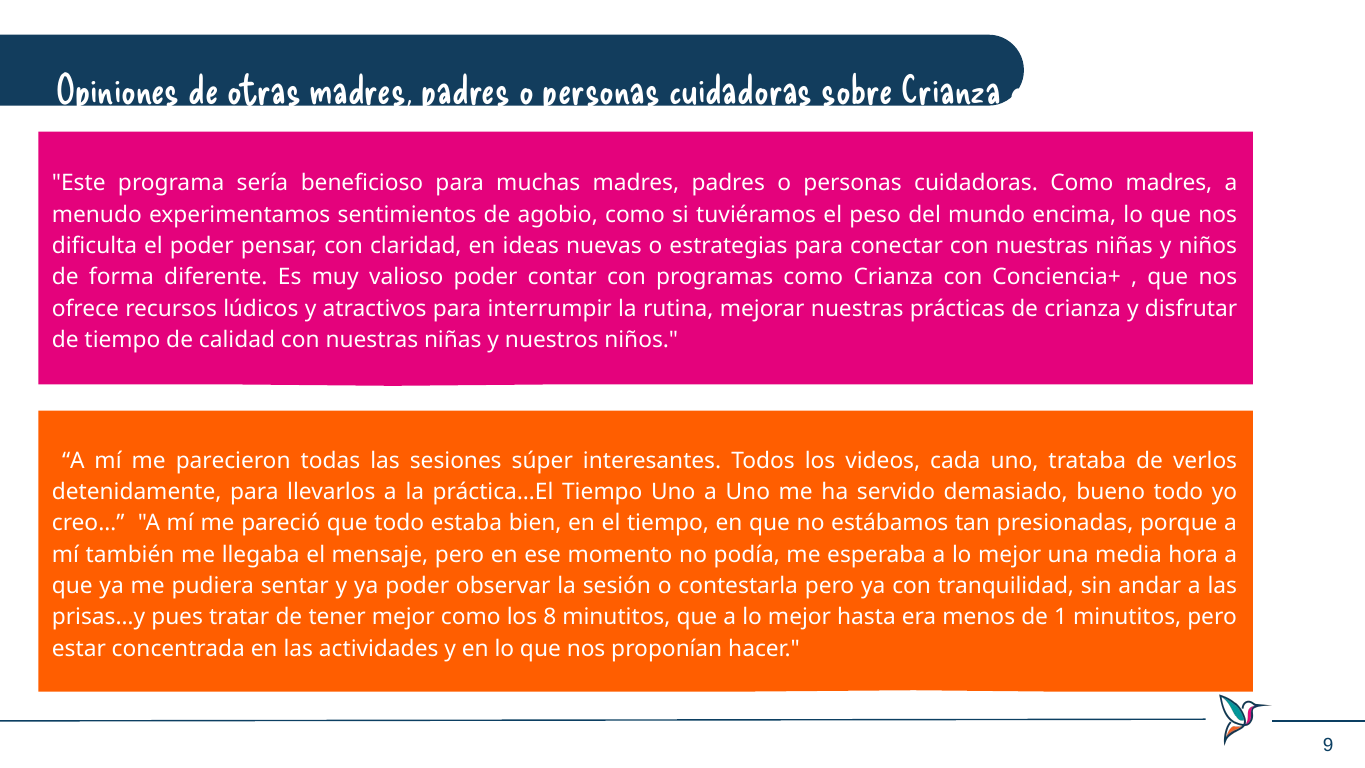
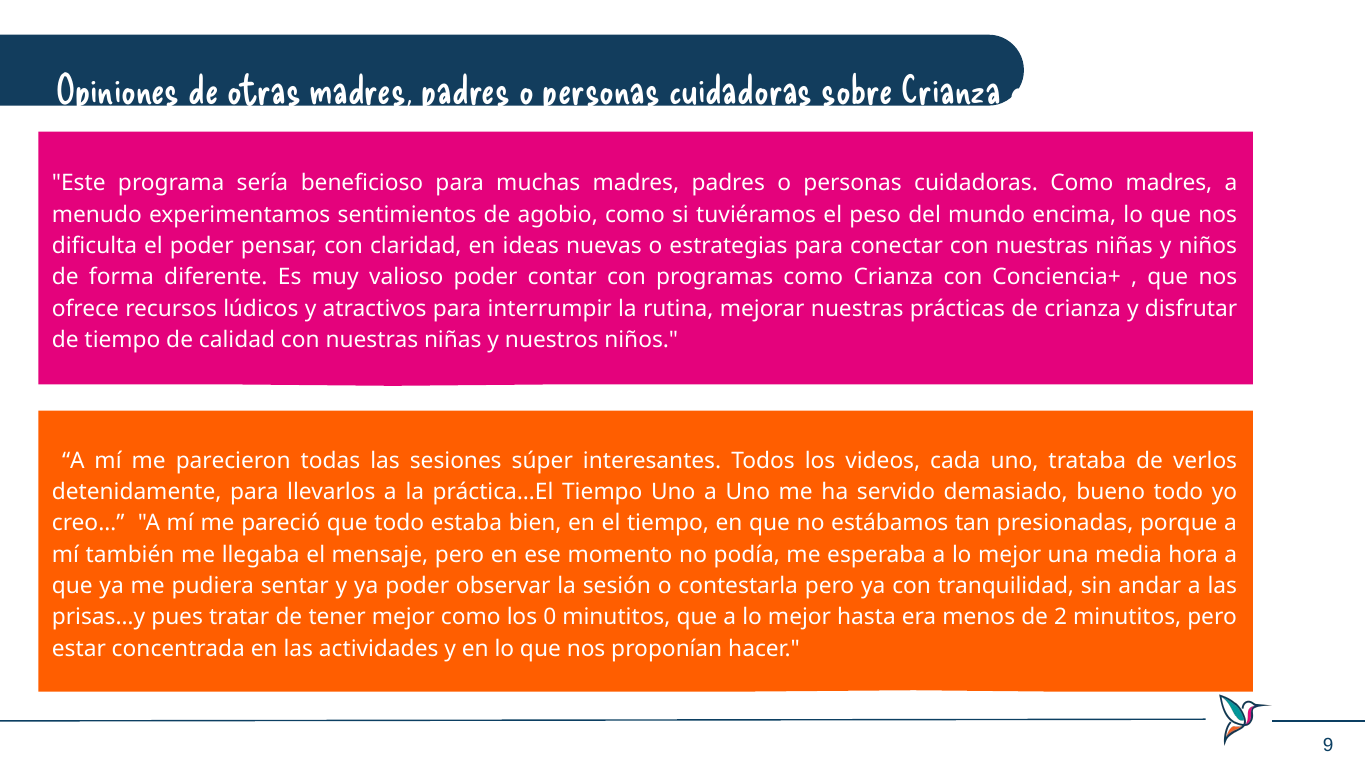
8: 8 -> 0
1: 1 -> 2
